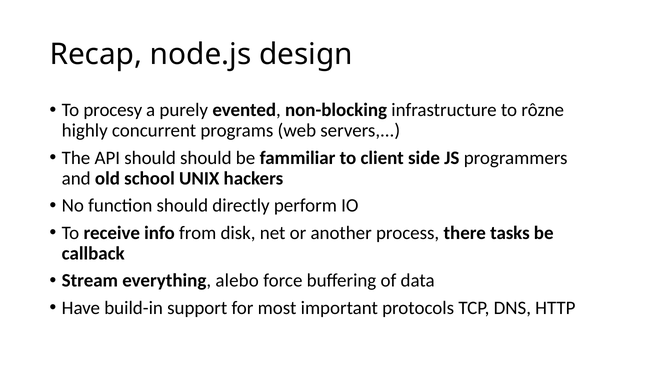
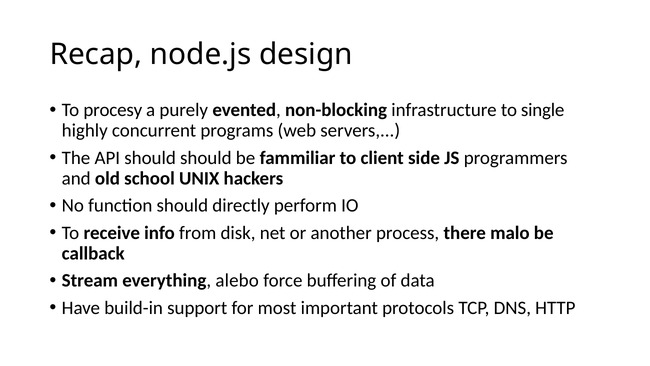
rôzne: rôzne -> single
tasks: tasks -> malo
